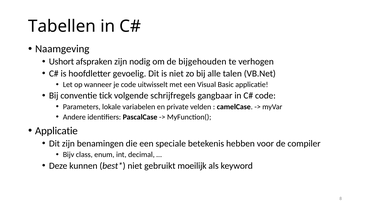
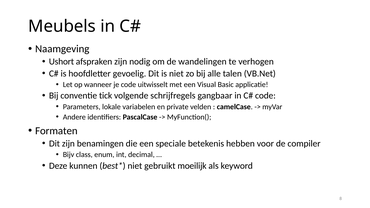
Tabellen: Tabellen -> Meubels
bijgehouden: bijgehouden -> wandelingen
Applicatie at (56, 131): Applicatie -> Formaten
